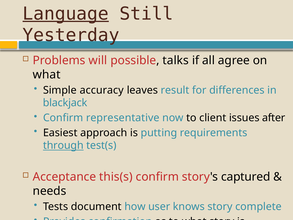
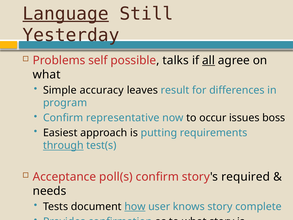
will: will -> self
all underline: none -> present
blackjack: blackjack -> program
client: client -> occur
after: after -> boss
this(s: this(s -> poll(s
captured: captured -> required
how underline: none -> present
